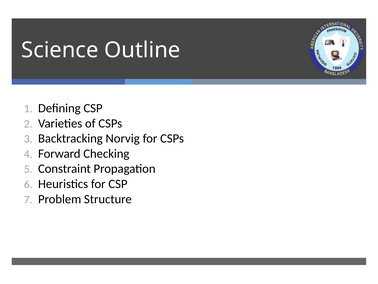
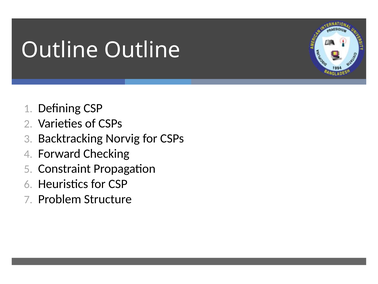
Science at (60, 50): Science -> Outline
